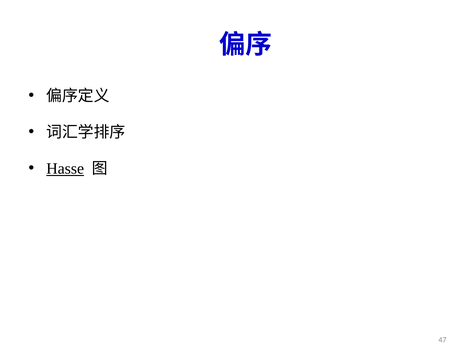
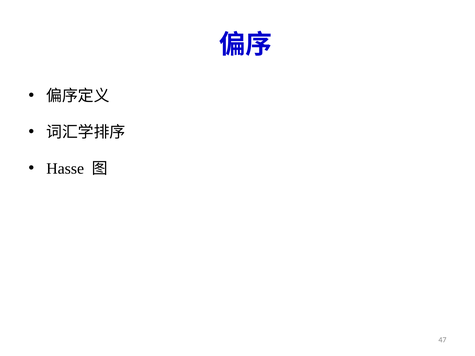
Hasse underline: present -> none
